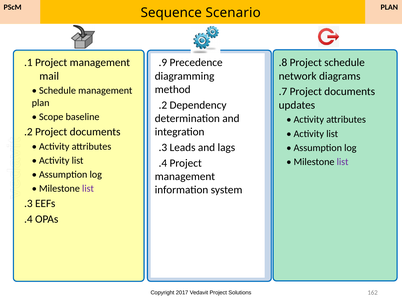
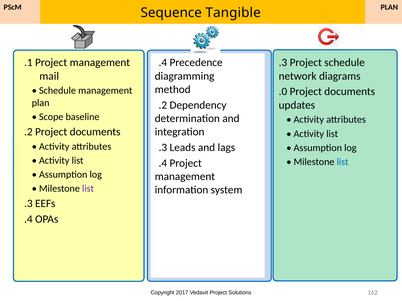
Scenario: Scenario -> Tangible
.9 at (163, 63): .9 -> .4
.8 at (283, 63): .8 -> .3
.7: .7 -> .0
list at (343, 162) colour: purple -> blue
